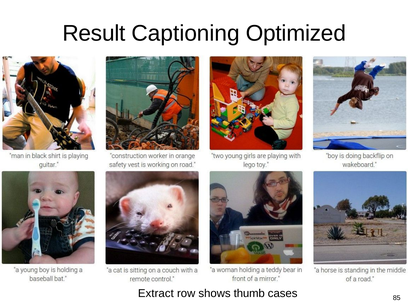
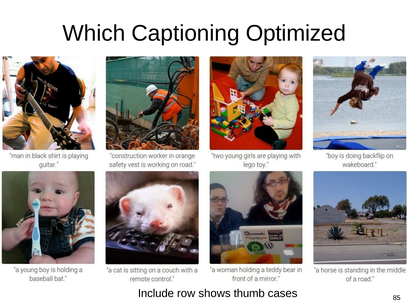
Result: Result -> Which
Extract: Extract -> Include
